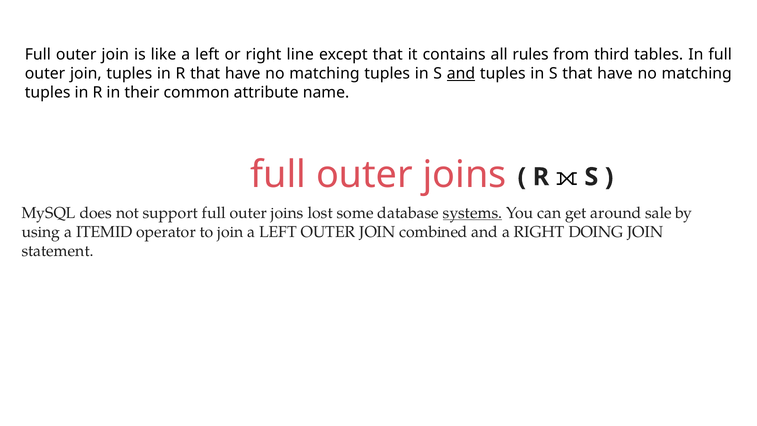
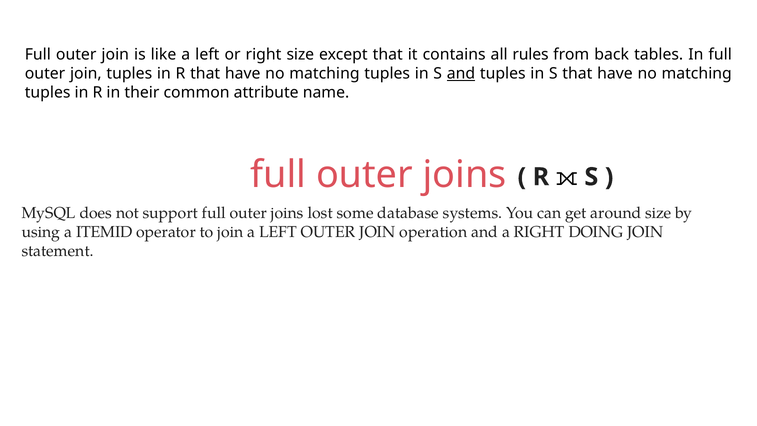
right line: line -> size
third: third -> back
systems underline: present -> none
around sale: sale -> size
combined: combined -> operation
